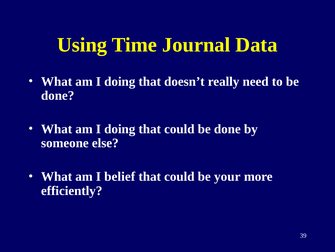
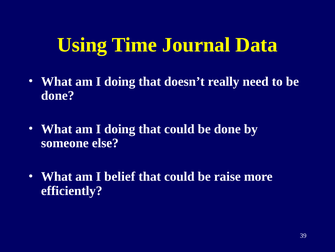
your: your -> raise
